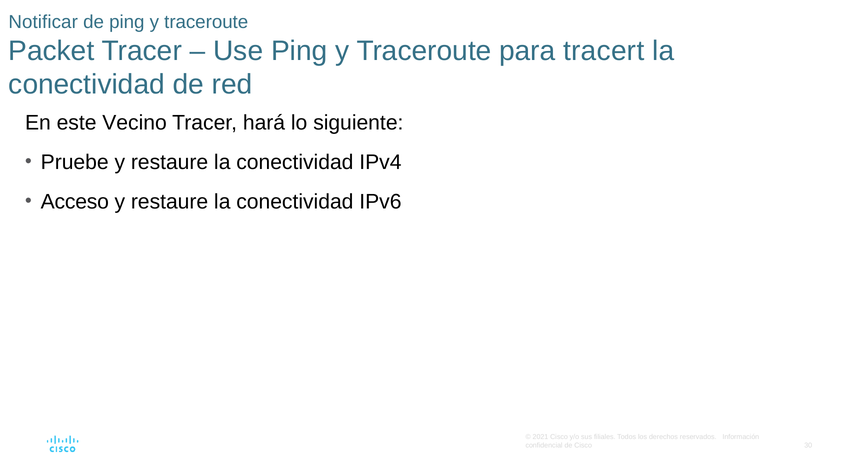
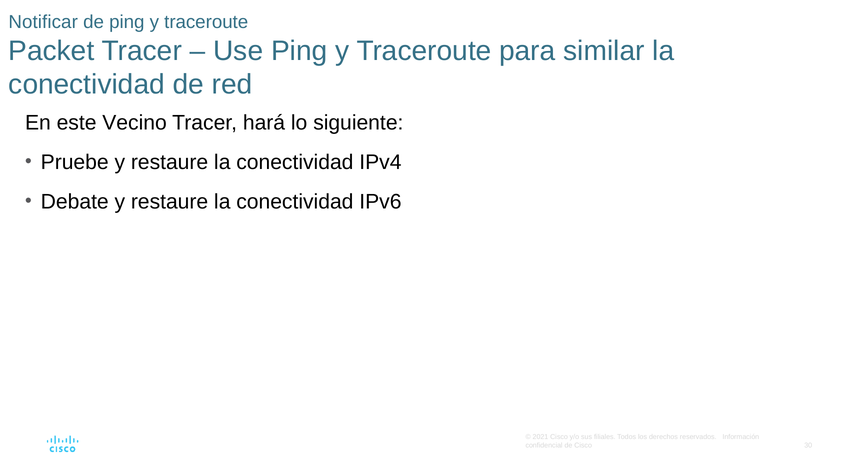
tracert: tracert -> similar
Acceso: Acceso -> Debate
